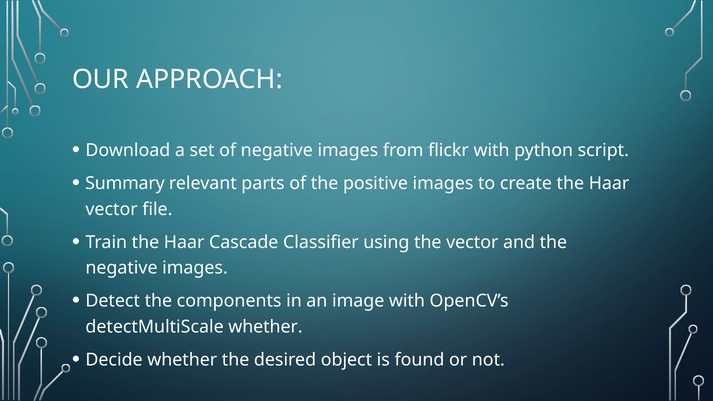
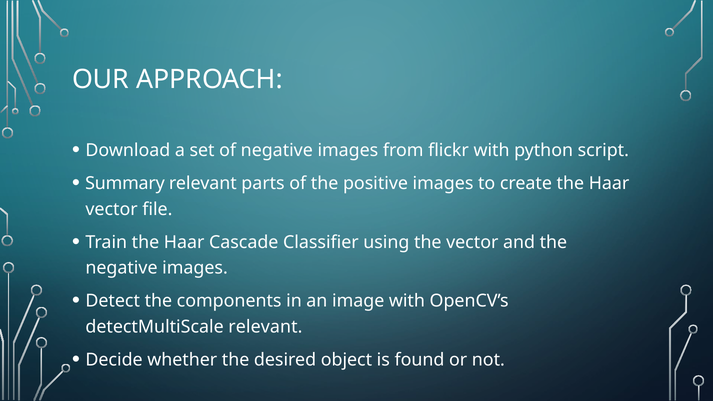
detectMultiScale whether: whether -> relevant
